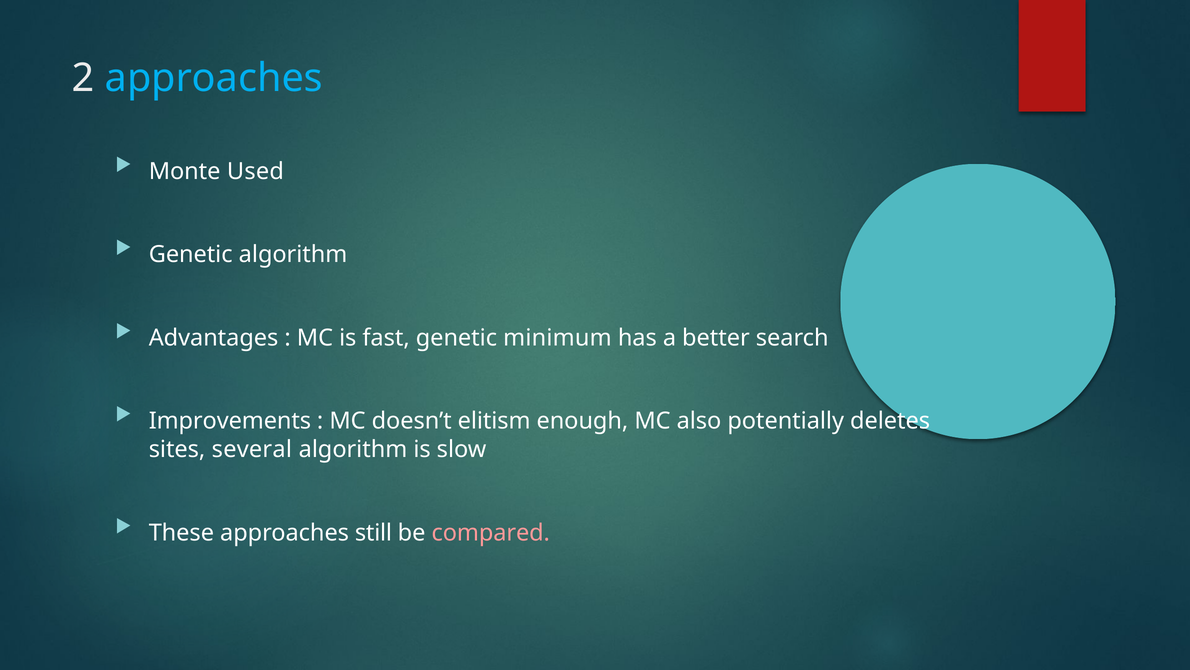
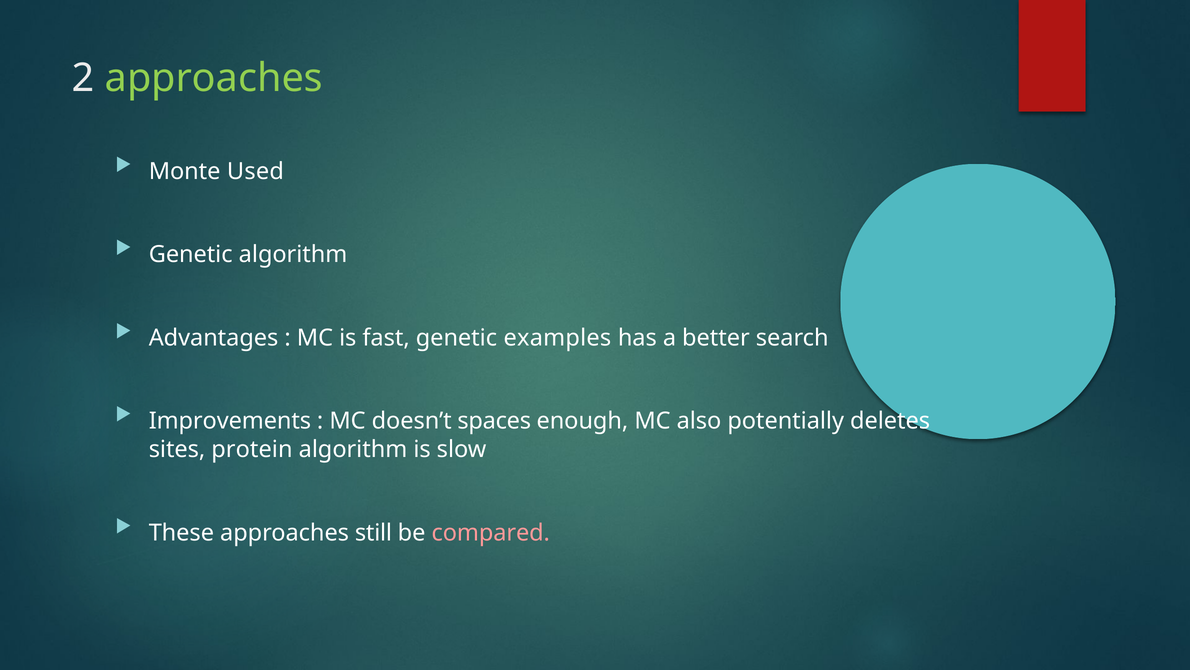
approaches at (214, 78) colour: light blue -> light green
minimum: minimum -> examples
elitism: elitism -> spaces
several: several -> protein
